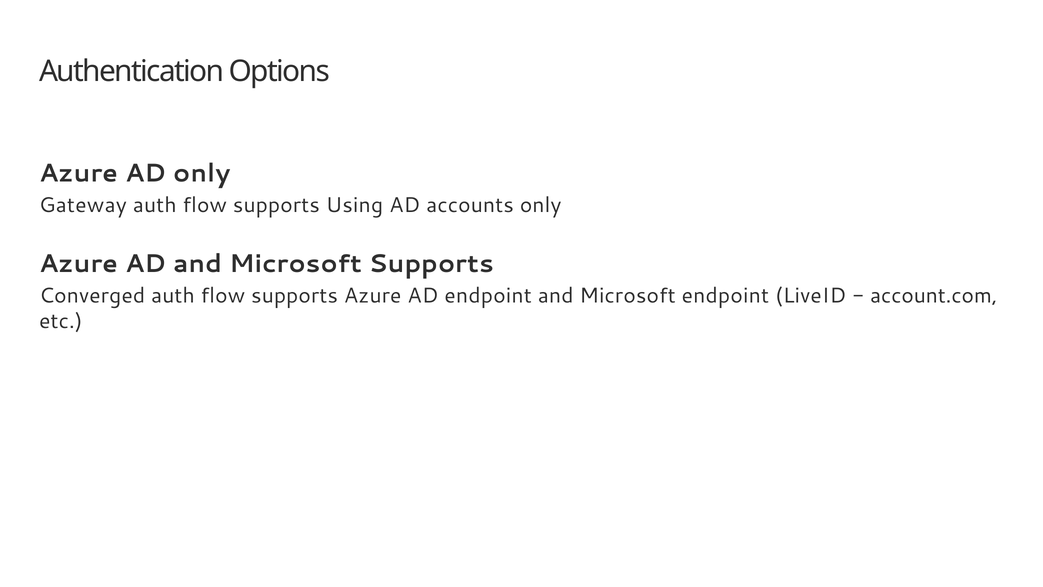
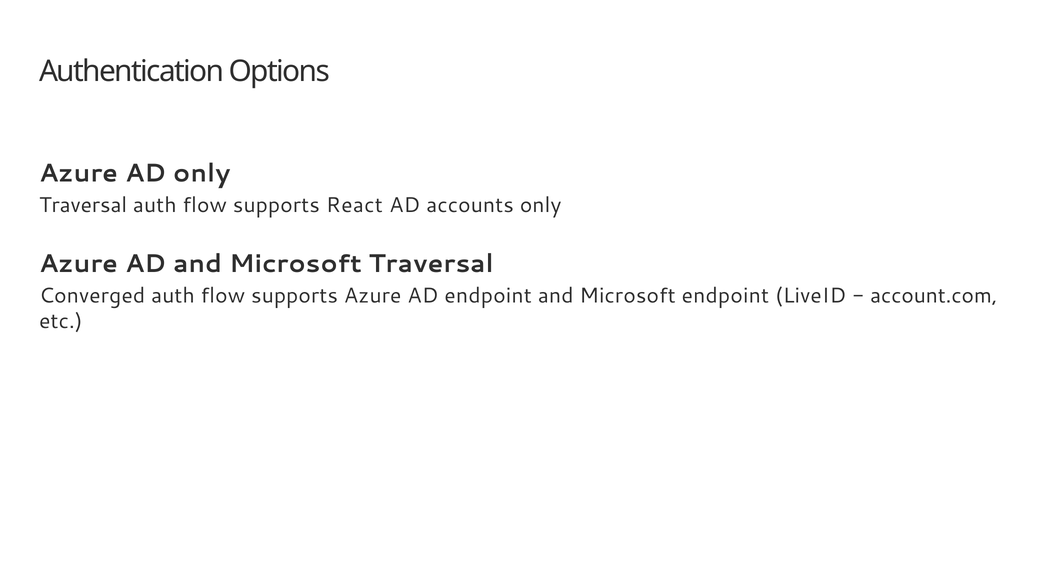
Gateway at (83, 205): Gateway -> Traversal
Using: Using -> React
Microsoft Supports: Supports -> Traversal
